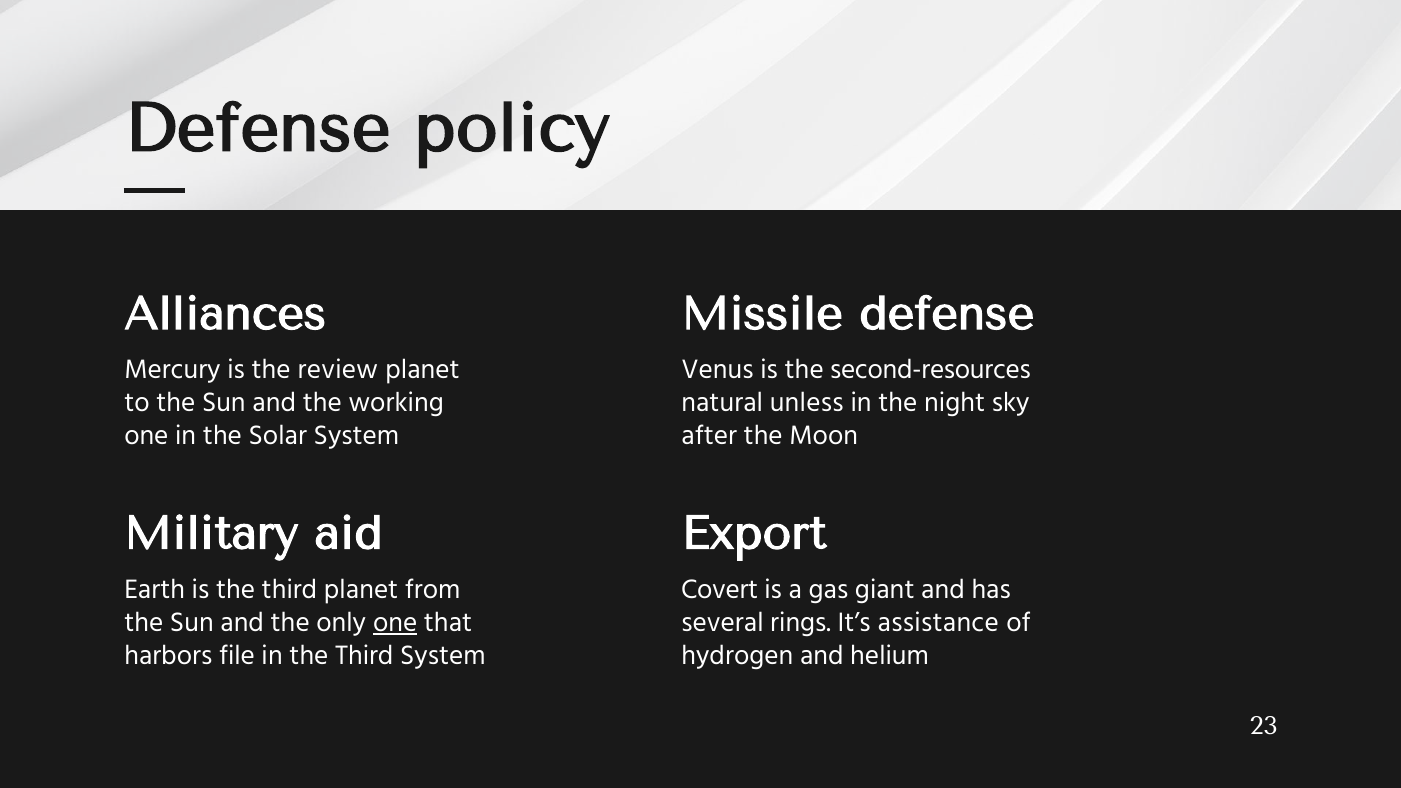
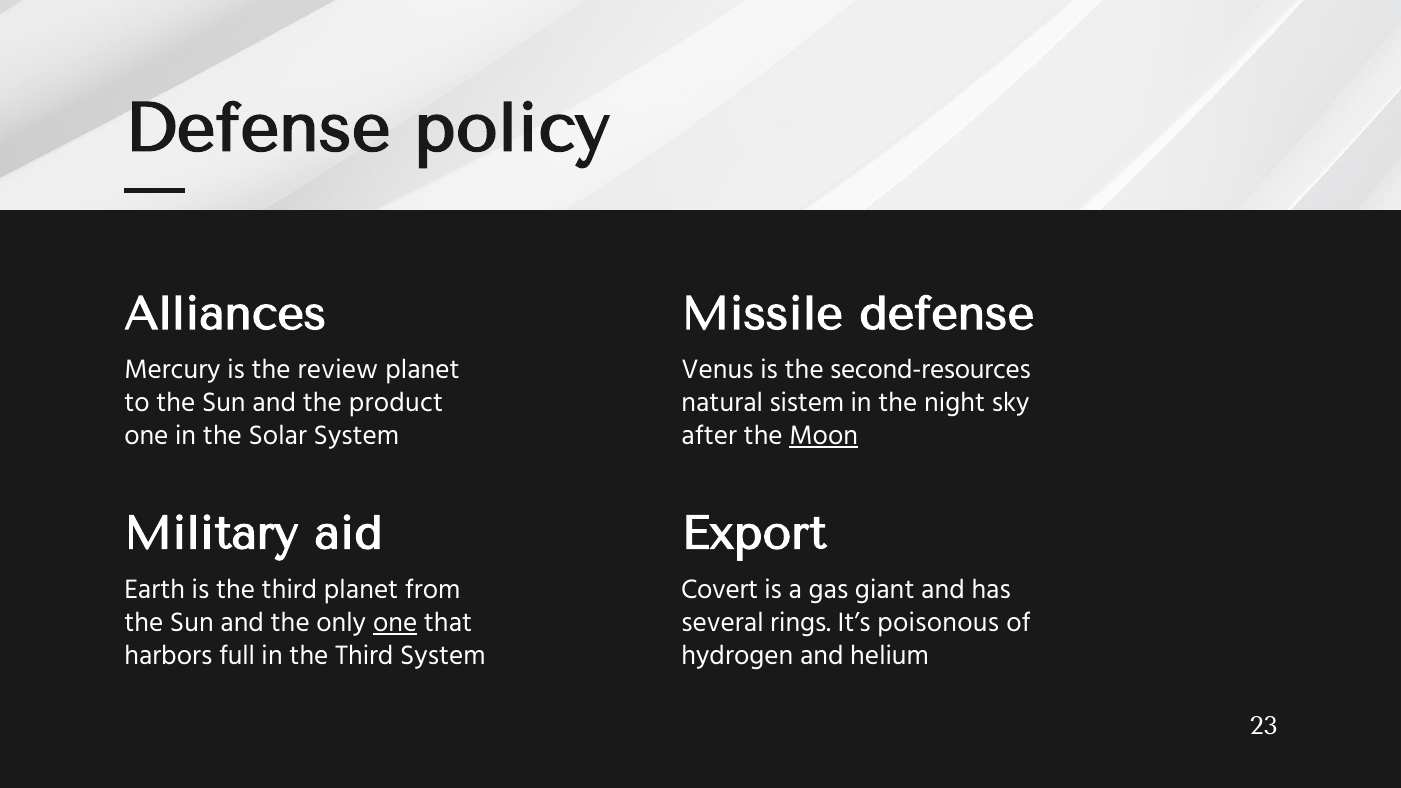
working: working -> product
unless: unless -> sistem
Moon underline: none -> present
assistance: assistance -> poisonous
file: file -> full
